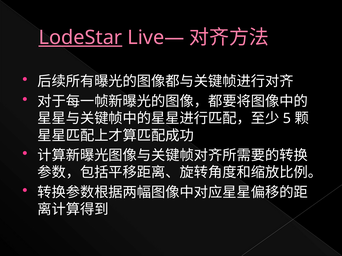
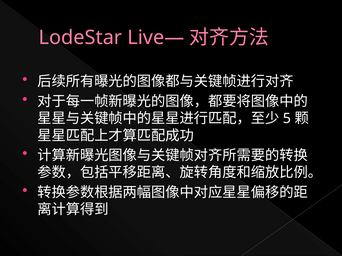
LodeStar underline: present -> none
